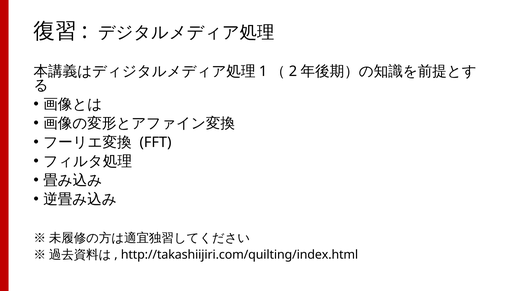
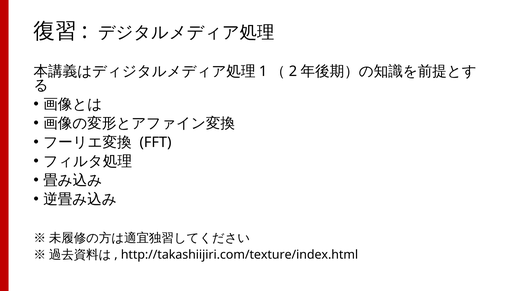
http://takashiijiri.com/quilting/index.html: http://takashiijiri.com/quilting/index.html -> http://takashiijiri.com/texture/index.html
